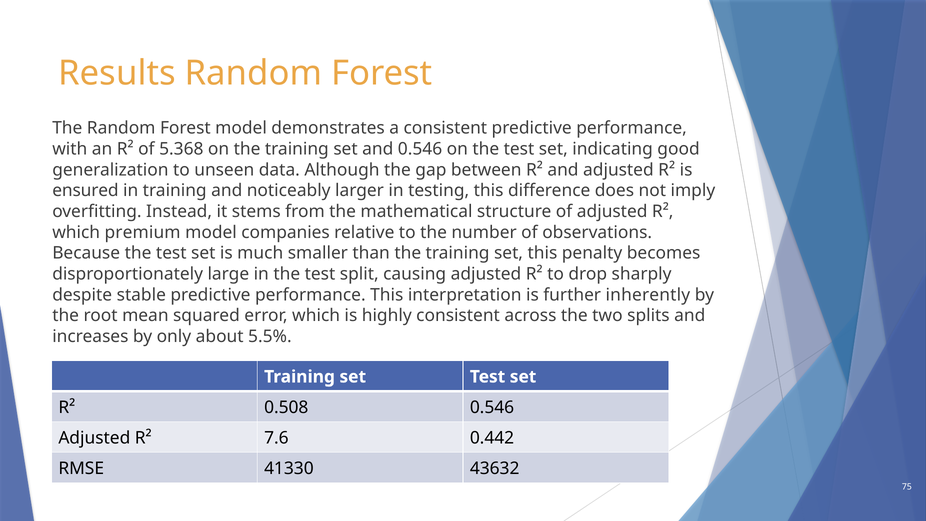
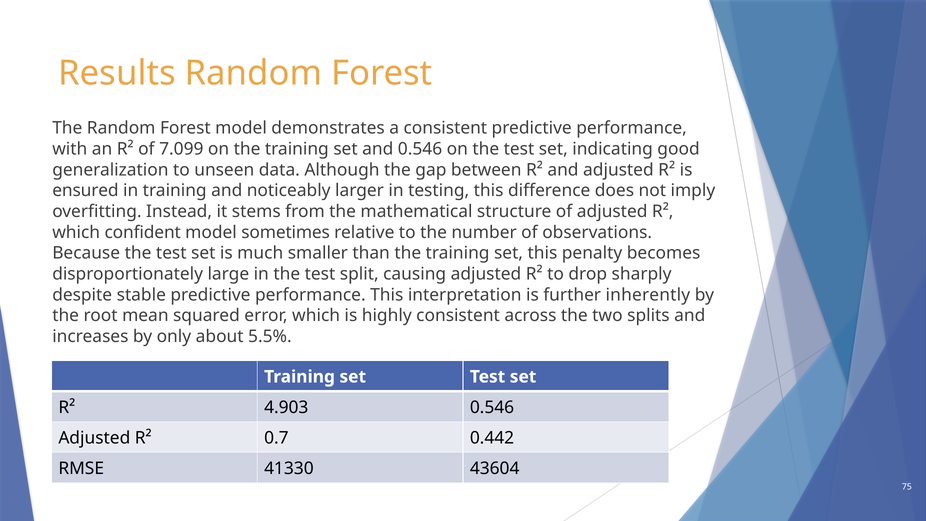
5.368: 5.368 -> 7.099
premium: premium -> confident
companies: companies -> sometimes
0.508: 0.508 -> 4.903
7.6: 7.6 -> 0.7
43632: 43632 -> 43604
